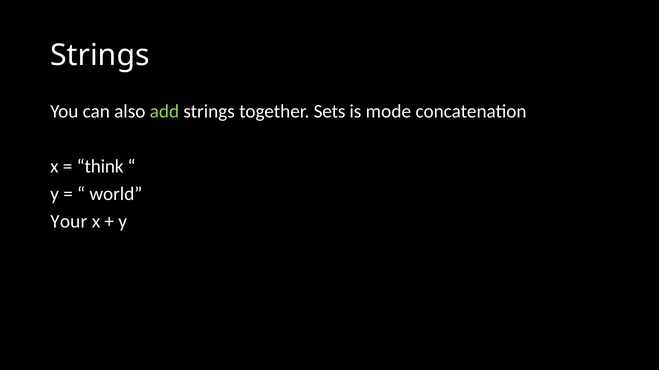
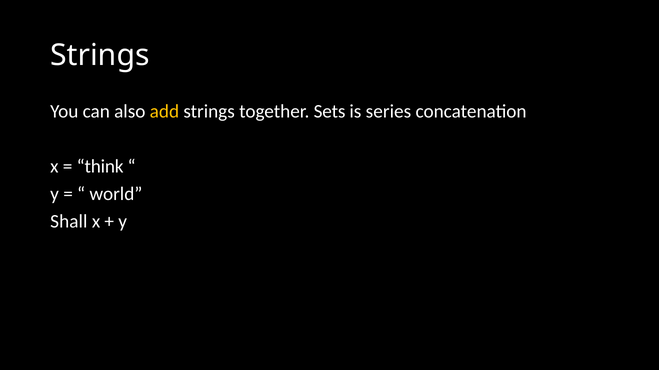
add colour: light green -> yellow
mode: mode -> series
Your: Your -> Shall
